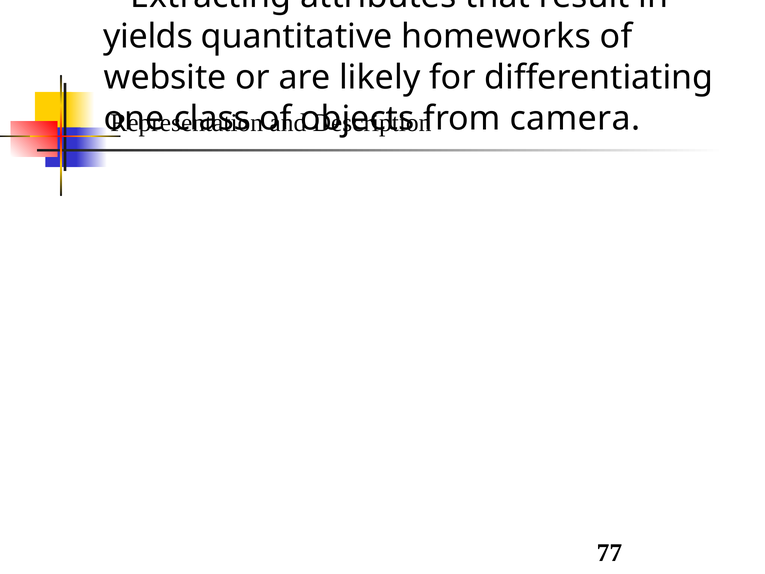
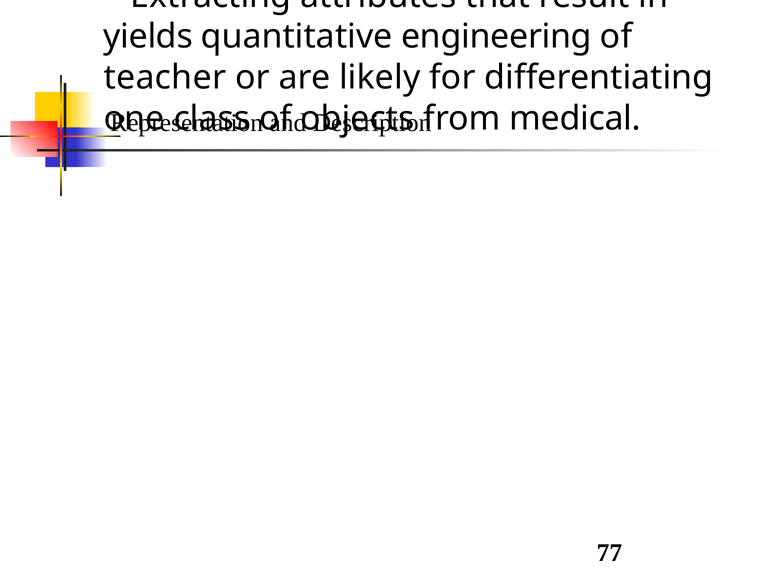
homeworks: homeworks -> engineering
website: website -> teacher
camera: camera -> medical
